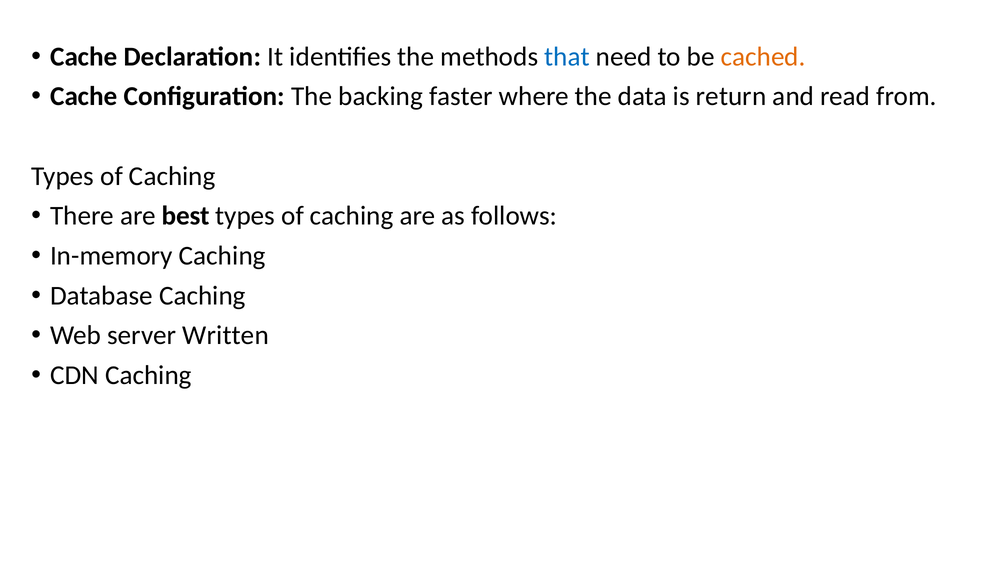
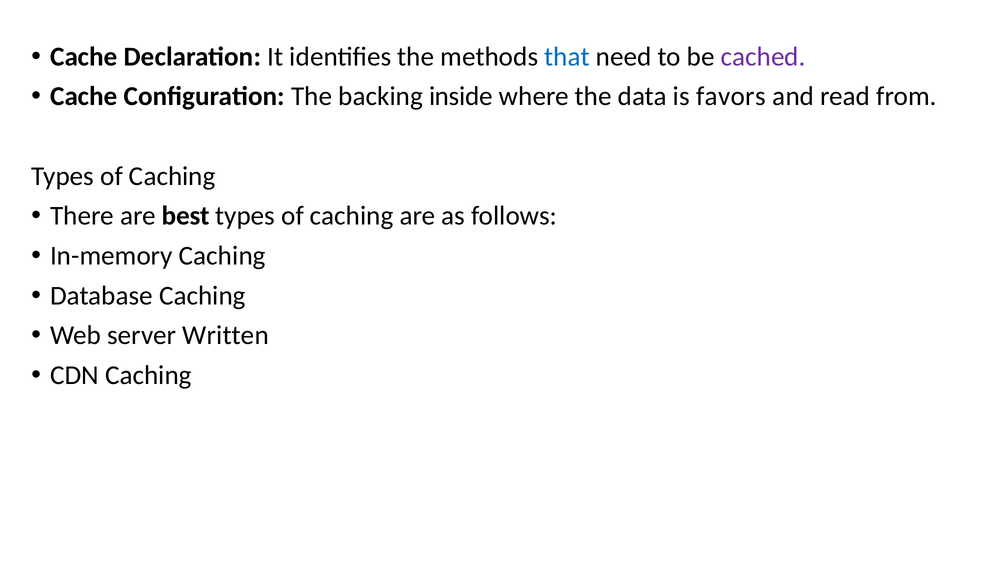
cached colour: orange -> purple
faster: faster -> inside
return: return -> favors
